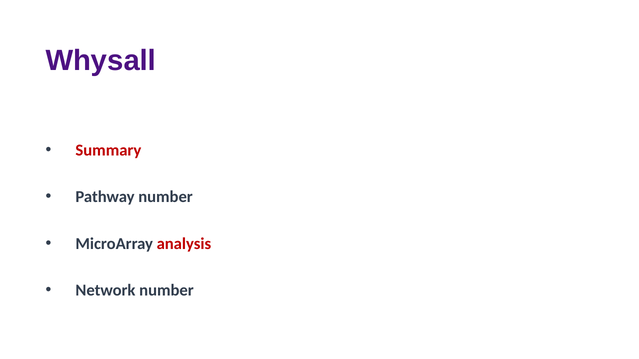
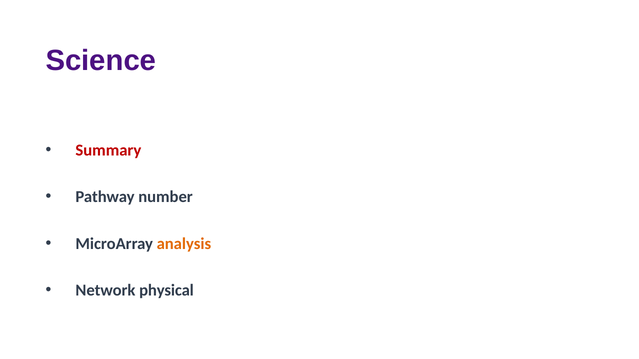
Whysall: Whysall -> Science
analysis colour: red -> orange
Network number: number -> physical
